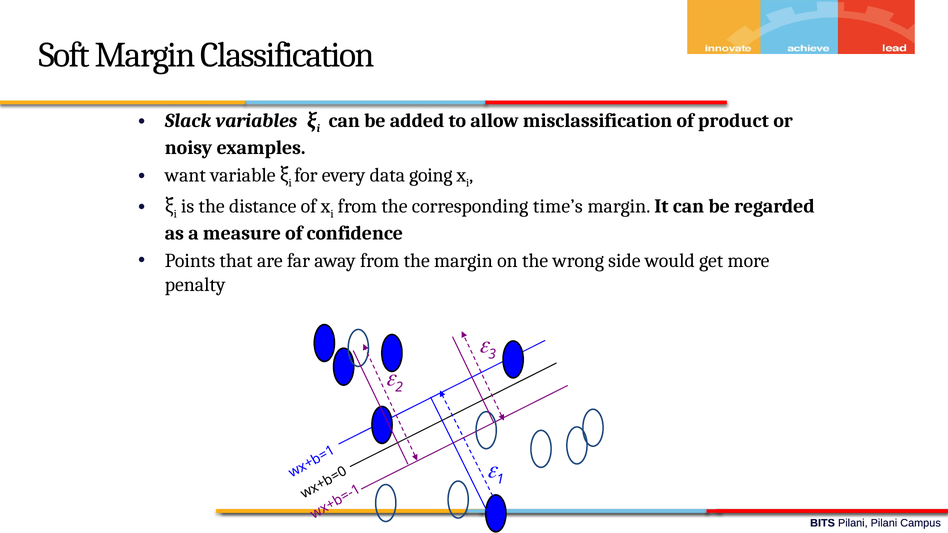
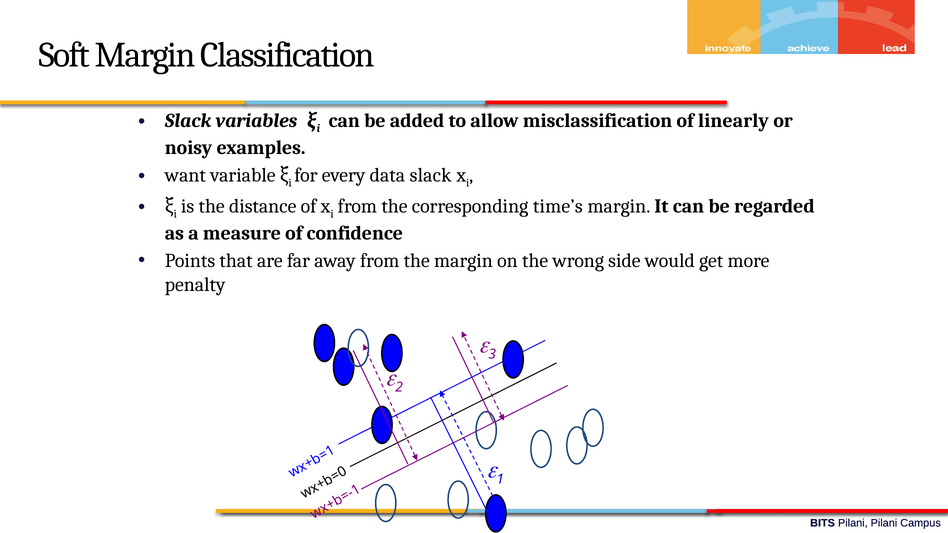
product: product -> linearly
data going: going -> slack
